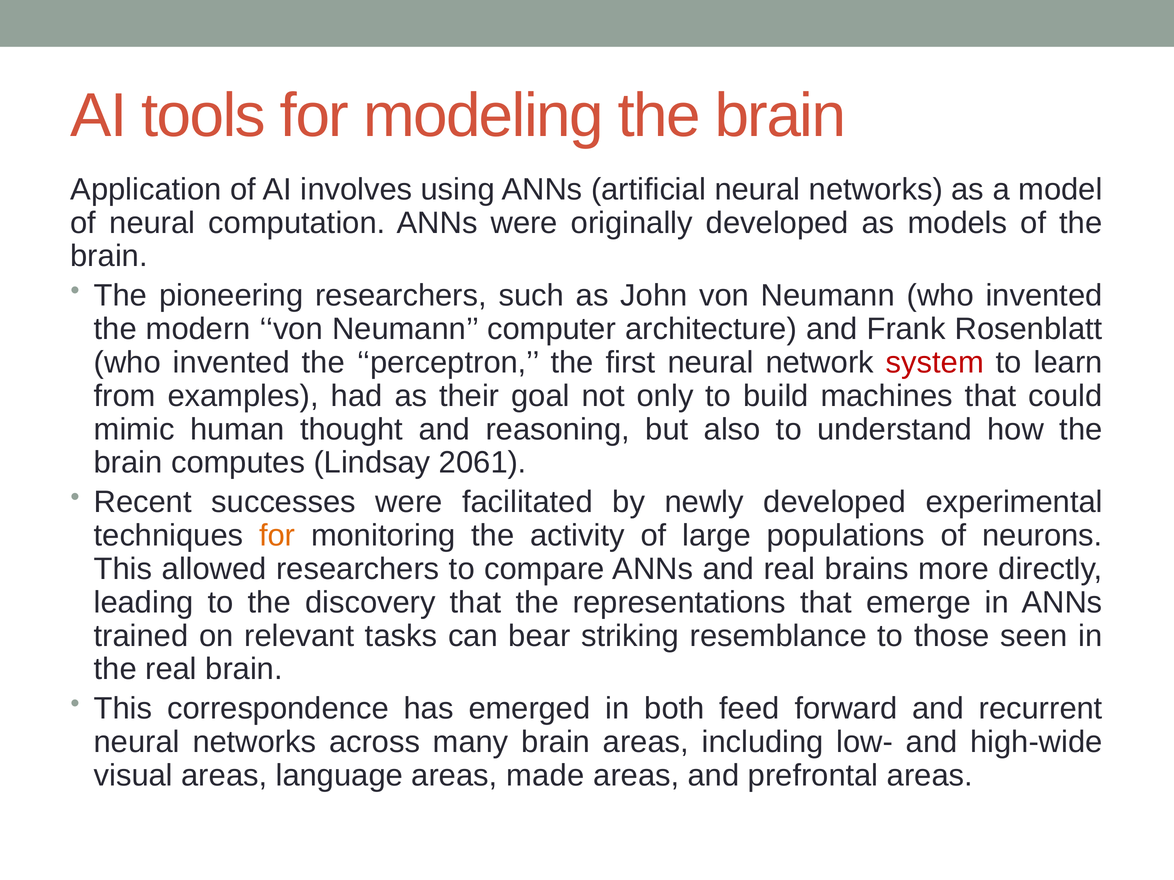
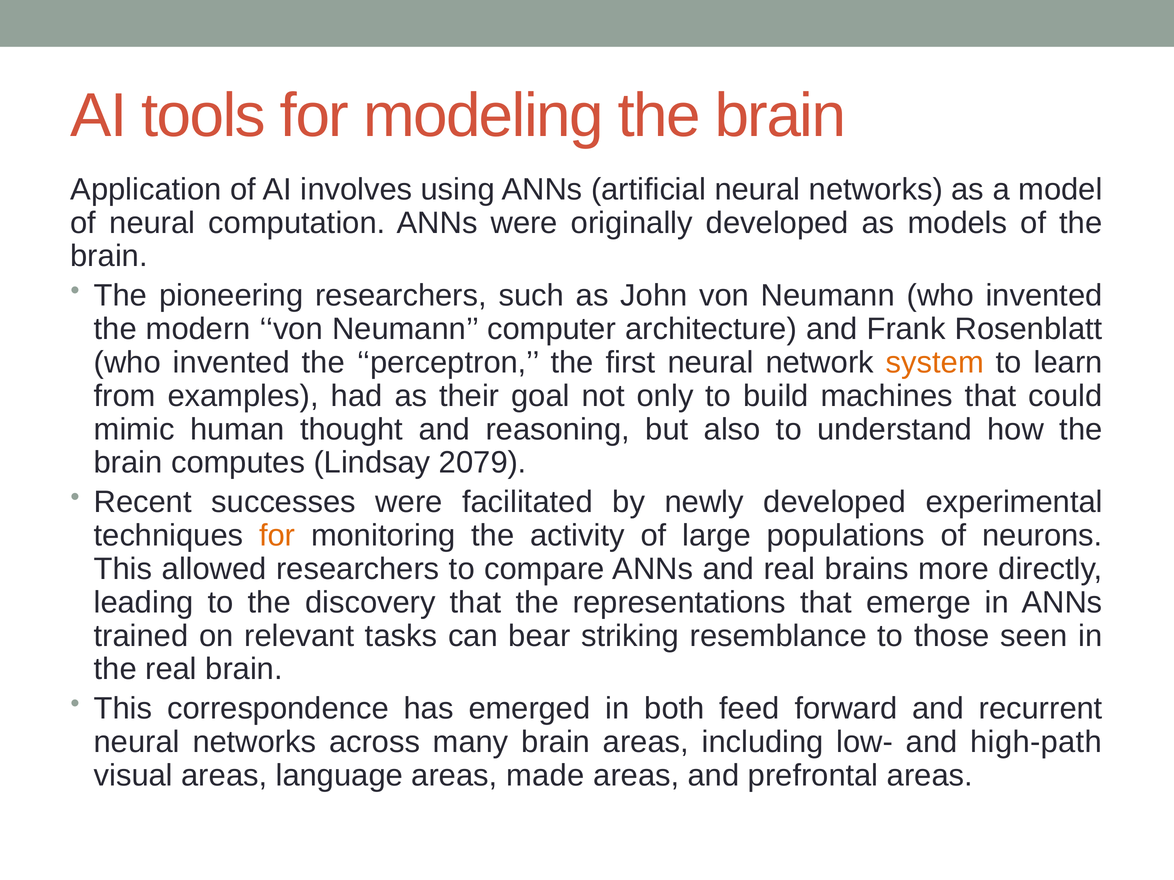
system colour: red -> orange
2061: 2061 -> 2079
high-wide: high-wide -> high-path
